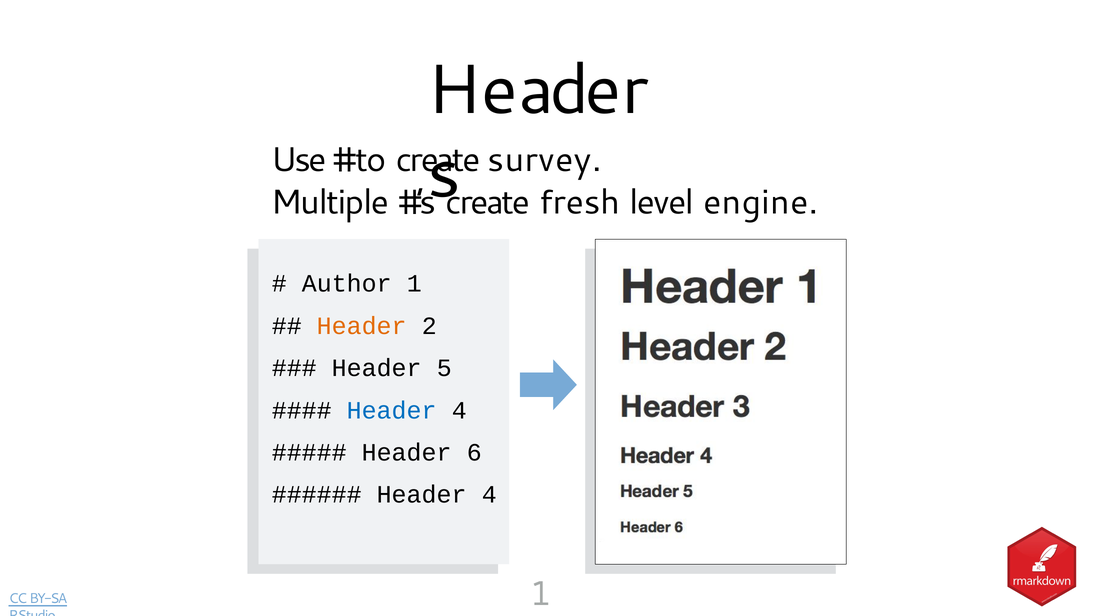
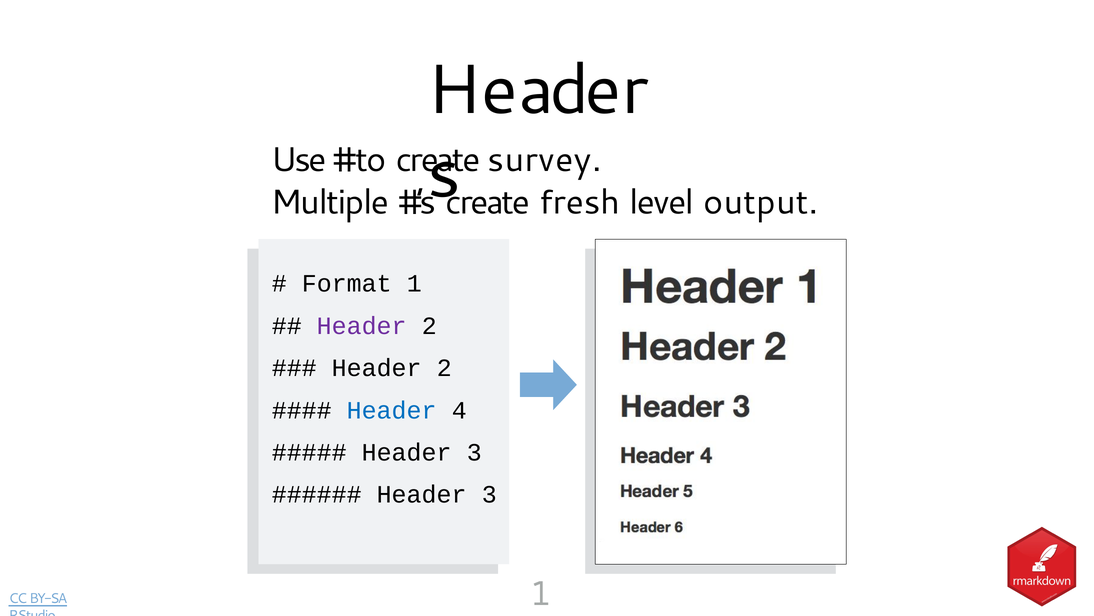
engine: engine -> output
Author: Author -> Format
Header at (362, 326) colour: orange -> purple
5 at (444, 368): 5 -> 2
6 at (474, 452): 6 -> 3
4 at (489, 494): 4 -> 3
